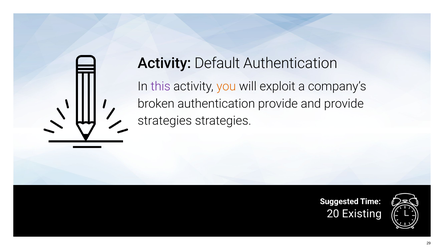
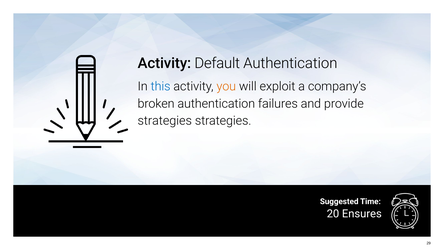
this colour: purple -> blue
authentication provide: provide -> failures
Existing: Existing -> Ensures
